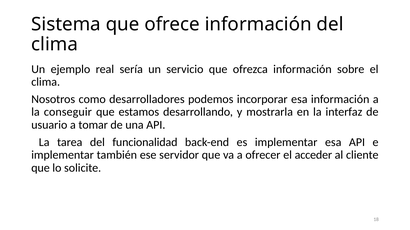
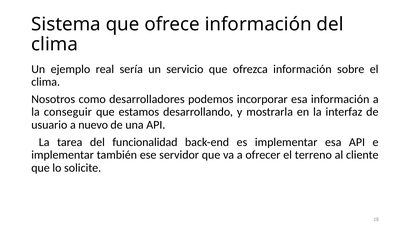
tomar: tomar -> nuevo
acceder: acceder -> terreno
